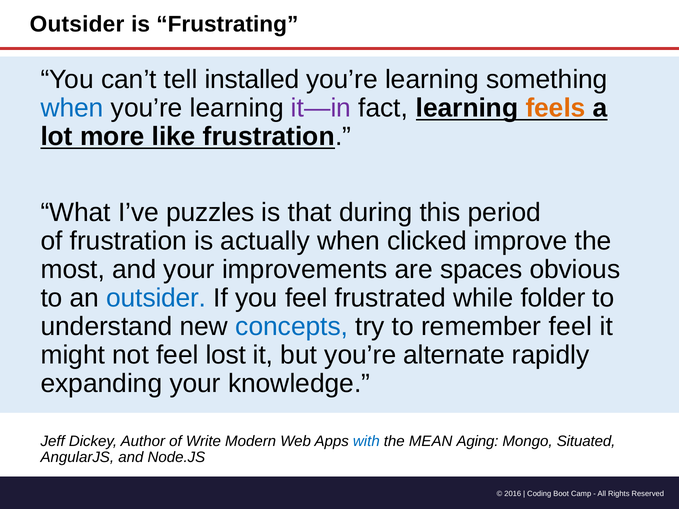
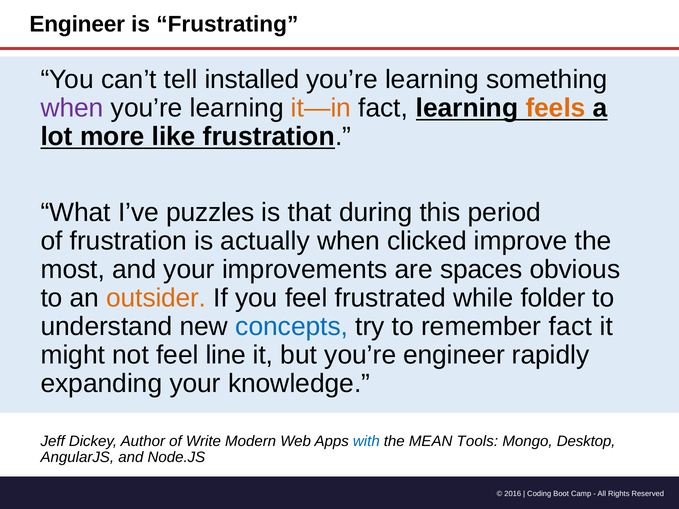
Outsider at (77, 24): Outsider -> Engineer
when at (72, 108) colour: blue -> purple
it—in colour: purple -> orange
outsider at (156, 298) colour: blue -> orange
remember feel: feel -> fact
lost: lost -> line
you’re alternate: alternate -> engineer
Aging: Aging -> Tools
Situated: Situated -> Desktop
